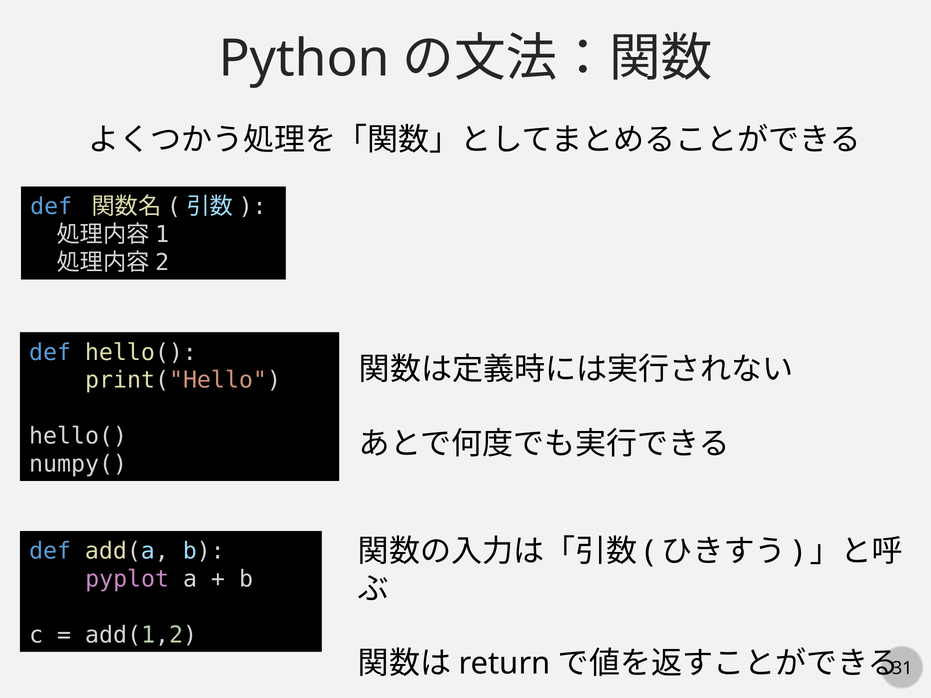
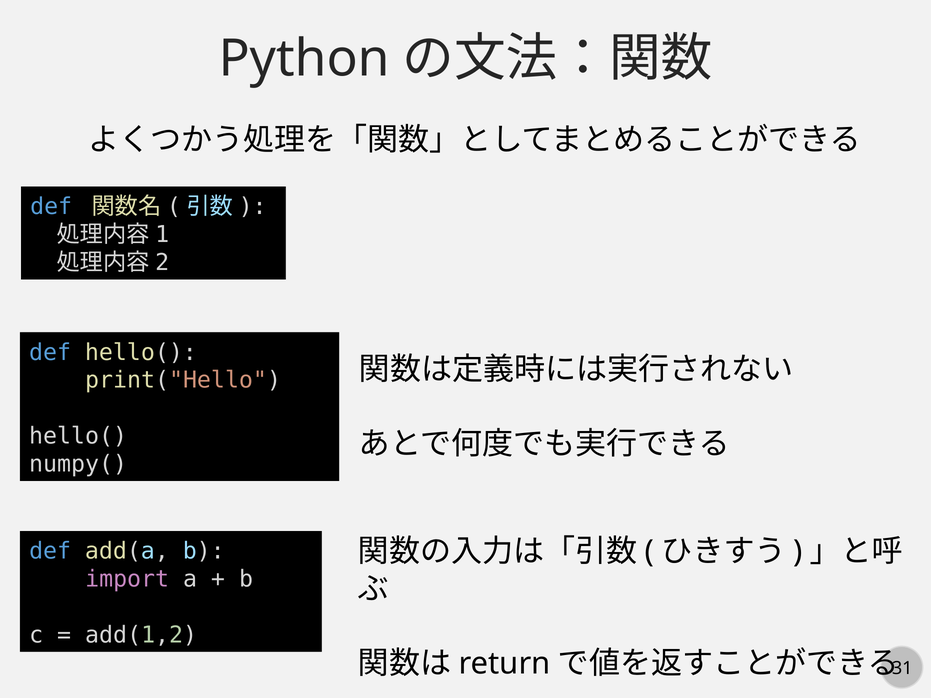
pyplot: pyplot -> import
